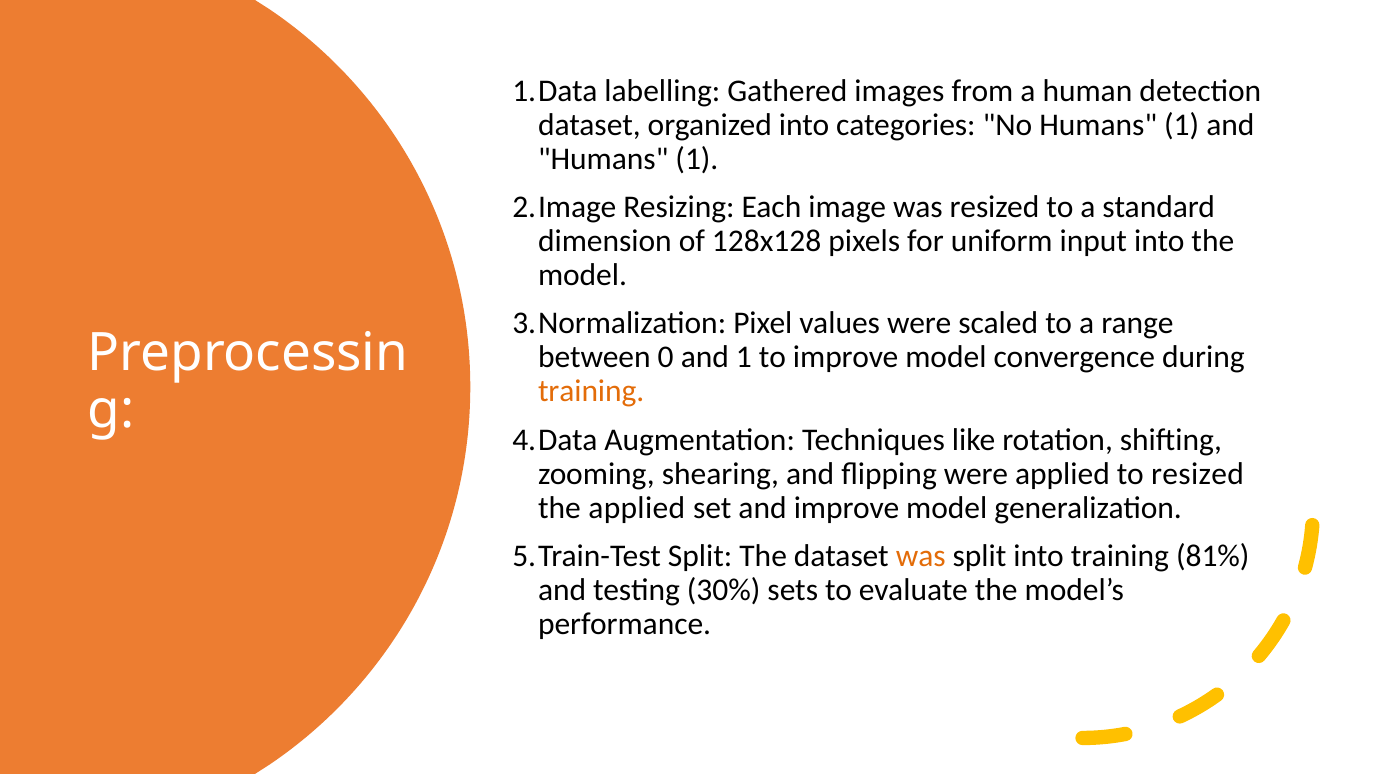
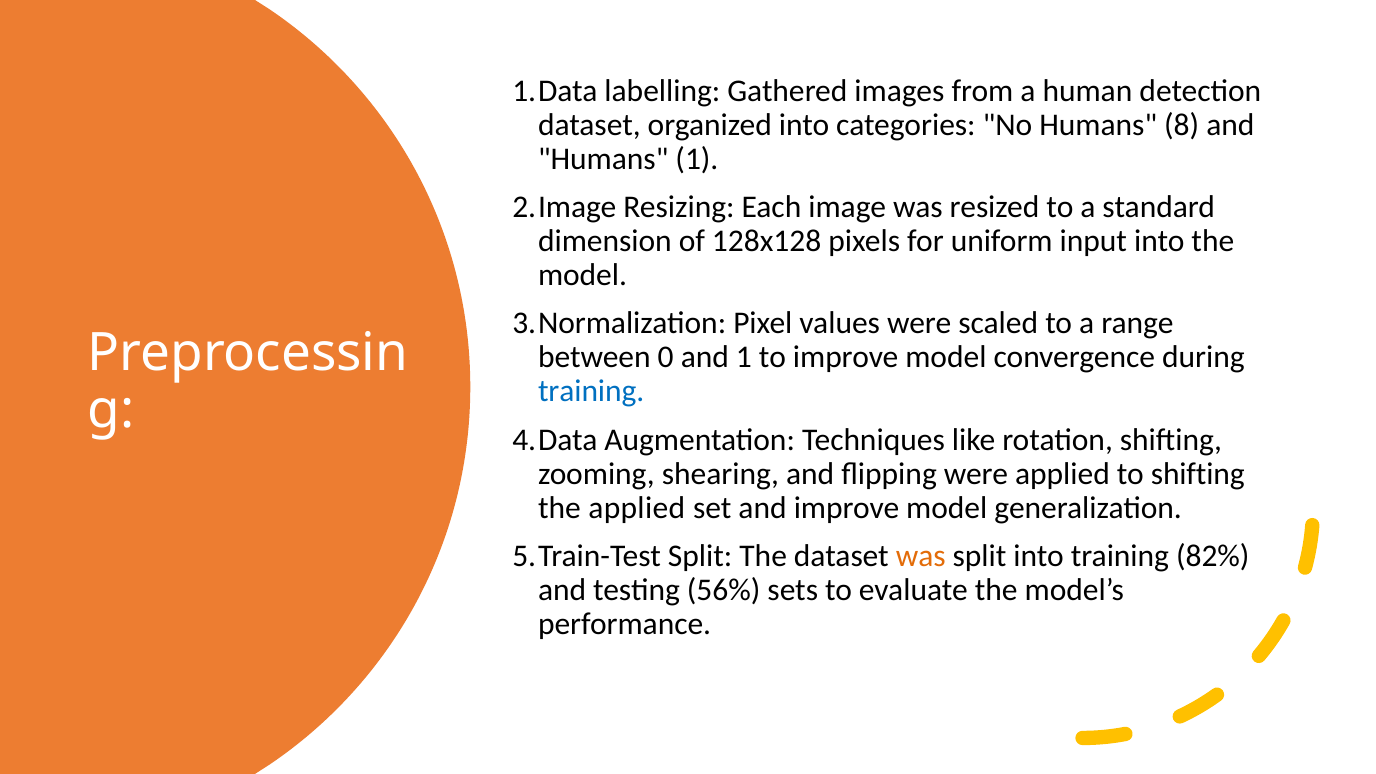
No Humans 1: 1 -> 8
training at (591, 392) colour: orange -> blue
to resized: resized -> shifting
81%: 81% -> 82%
30%: 30% -> 56%
